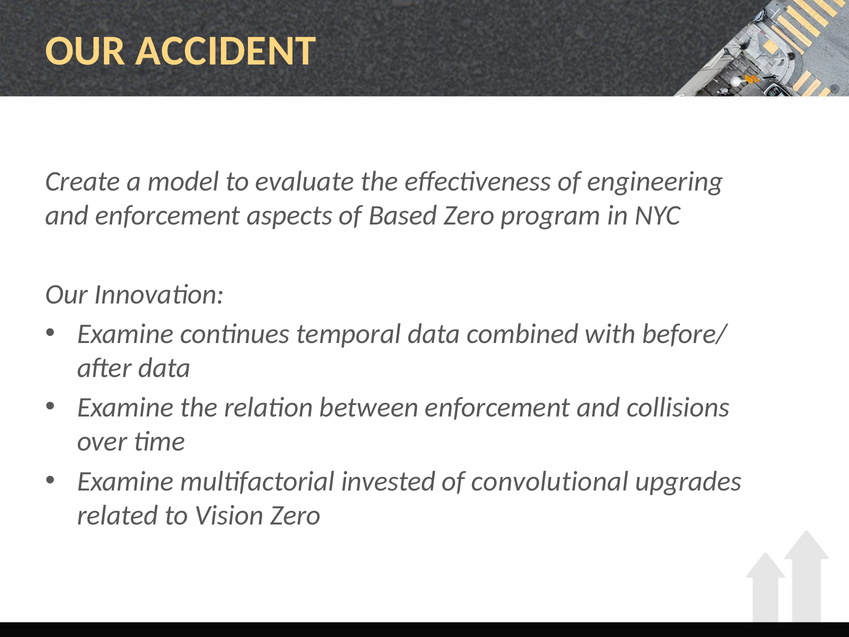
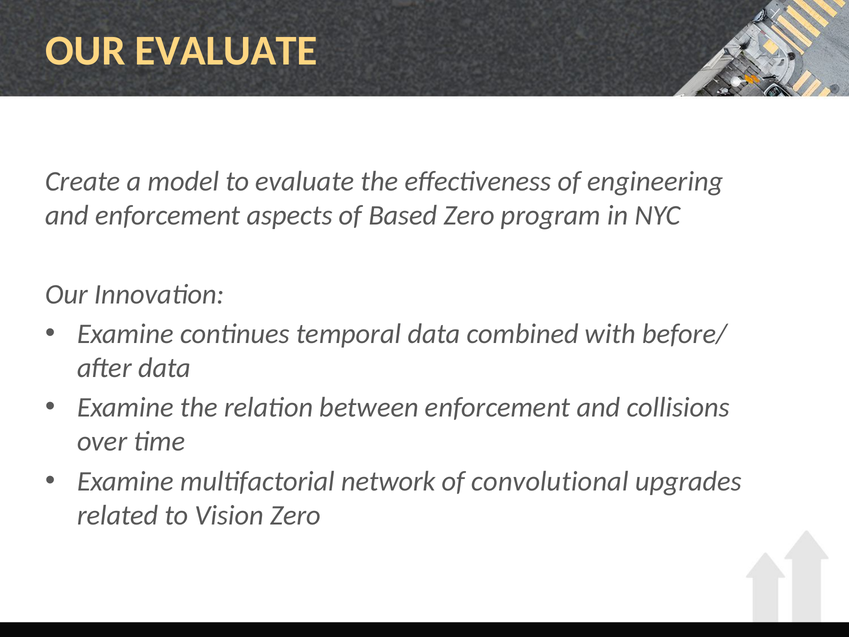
OUR ACCIDENT: ACCIDENT -> EVALUATE
invested: invested -> network
